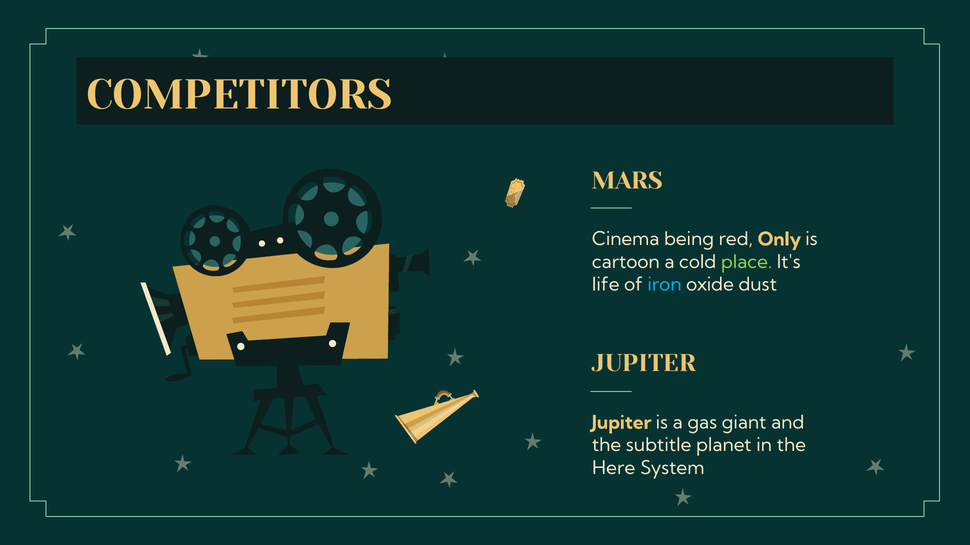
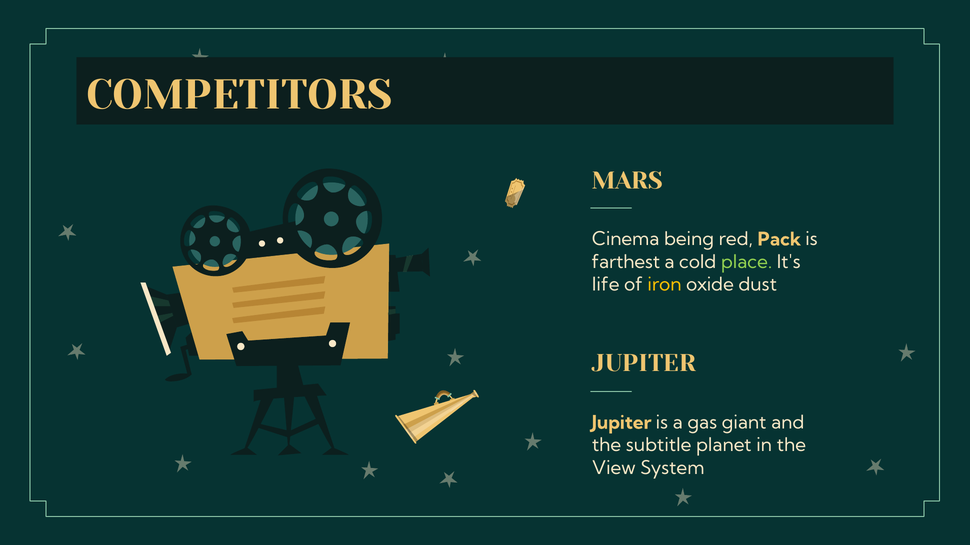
Only: Only -> Pack
cartoon: cartoon -> farthest
iron colour: light blue -> yellow
Here: Here -> View
